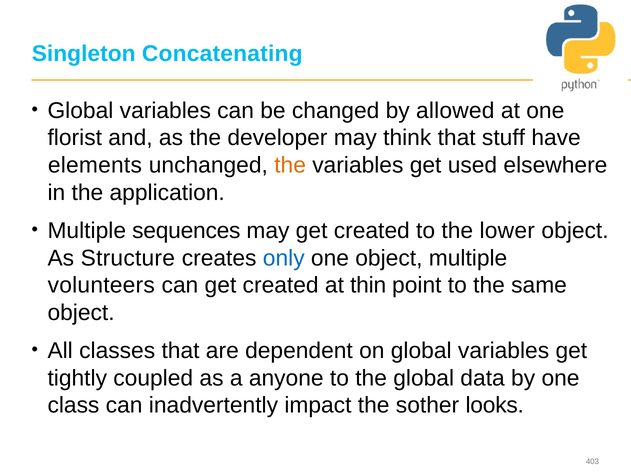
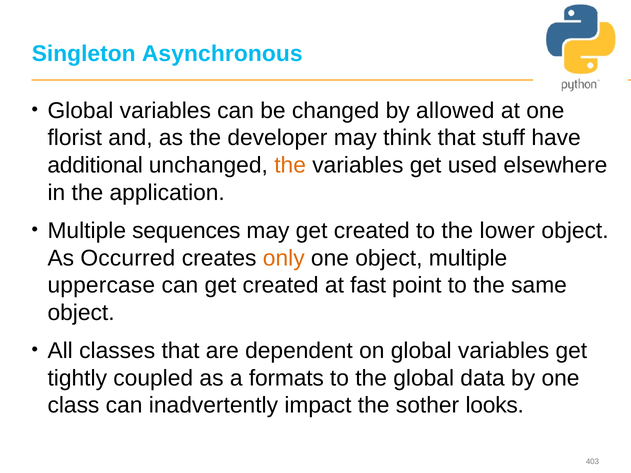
Concatenating: Concatenating -> Asynchronous
elements: elements -> additional
Structure: Structure -> Occurred
only colour: blue -> orange
volunteers: volunteers -> uppercase
thin: thin -> fast
anyone: anyone -> formats
